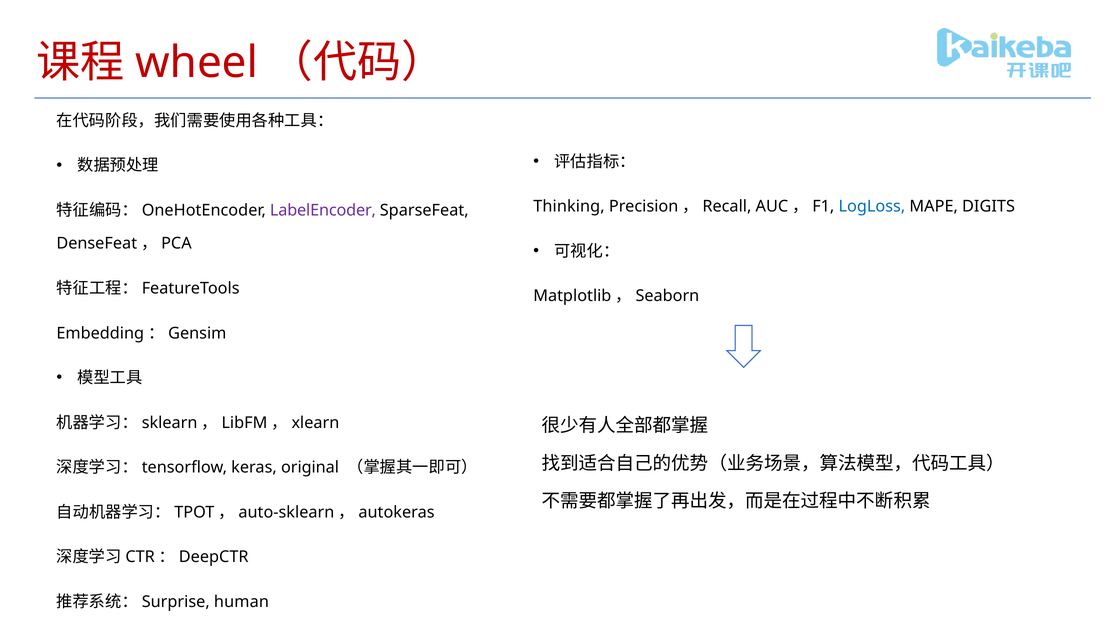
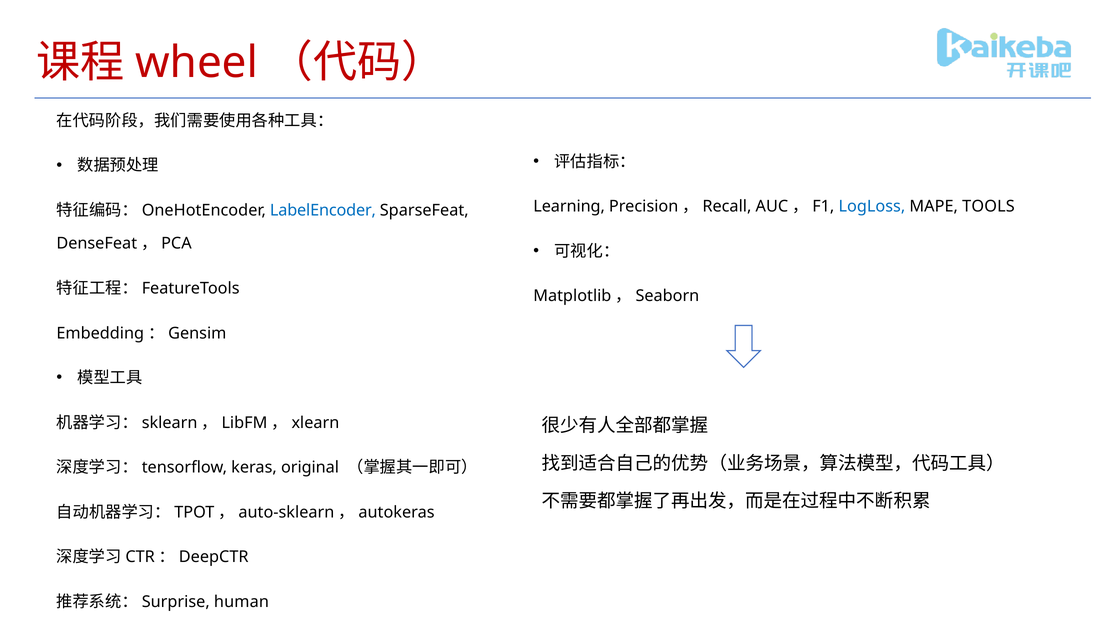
Thinking: Thinking -> Learning
DIGITS: DIGITS -> TOOLS
LabelEncoder colour: purple -> blue
